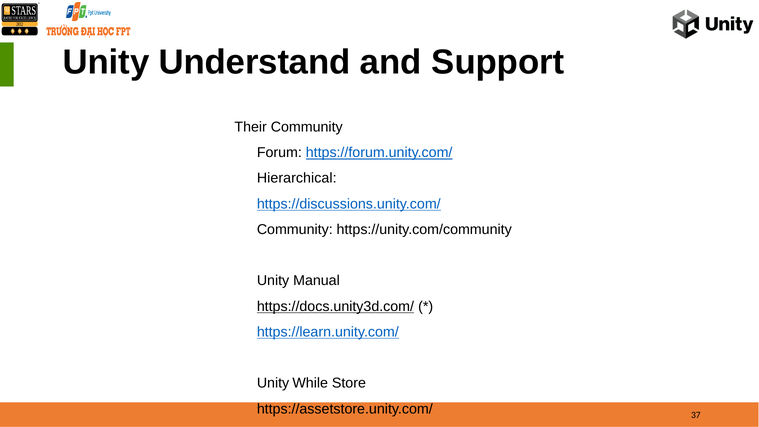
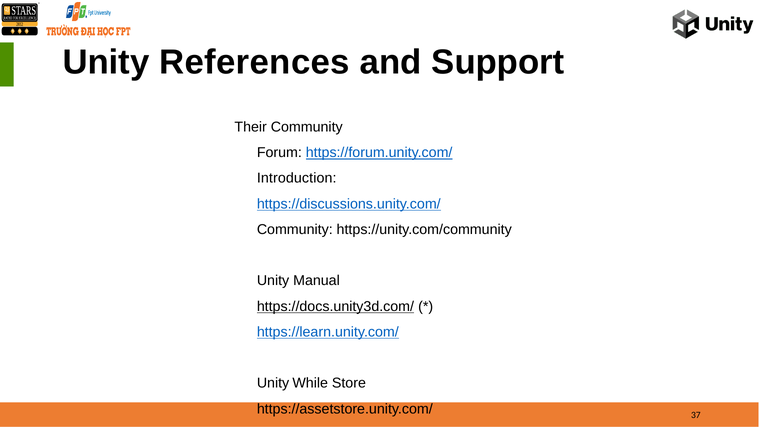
Understand: Understand -> References
Hierarchical: Hierarchical -> Introduction
